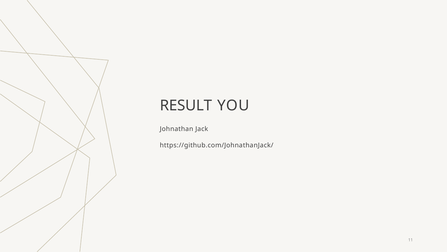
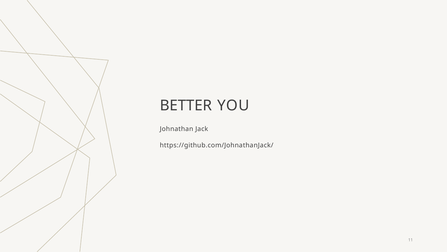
RESULT: RESULT -> BETTER
